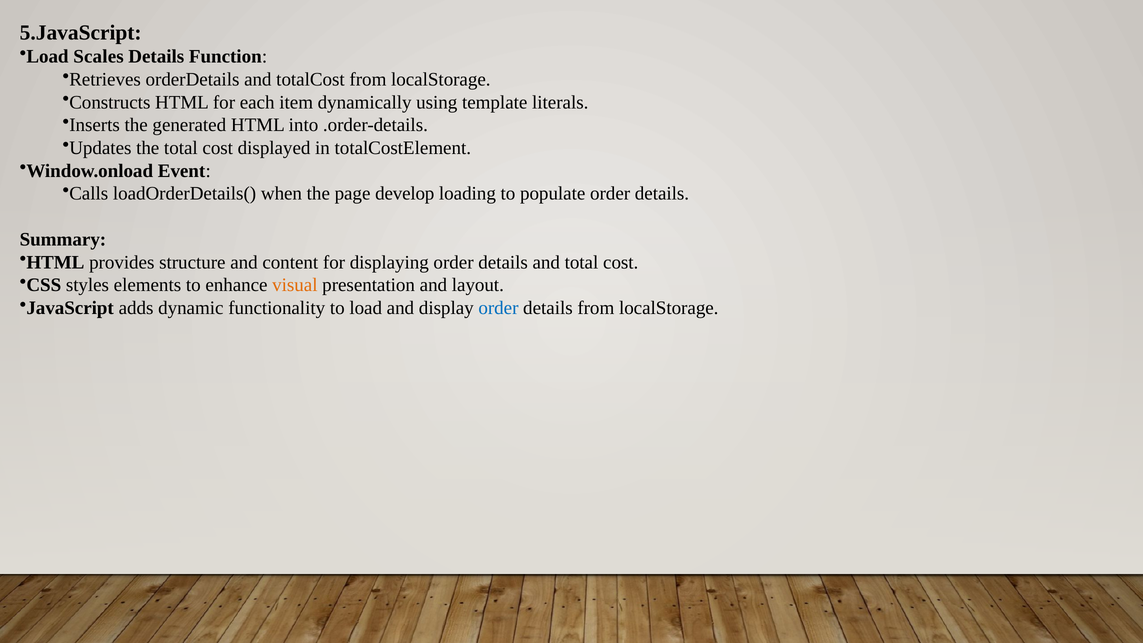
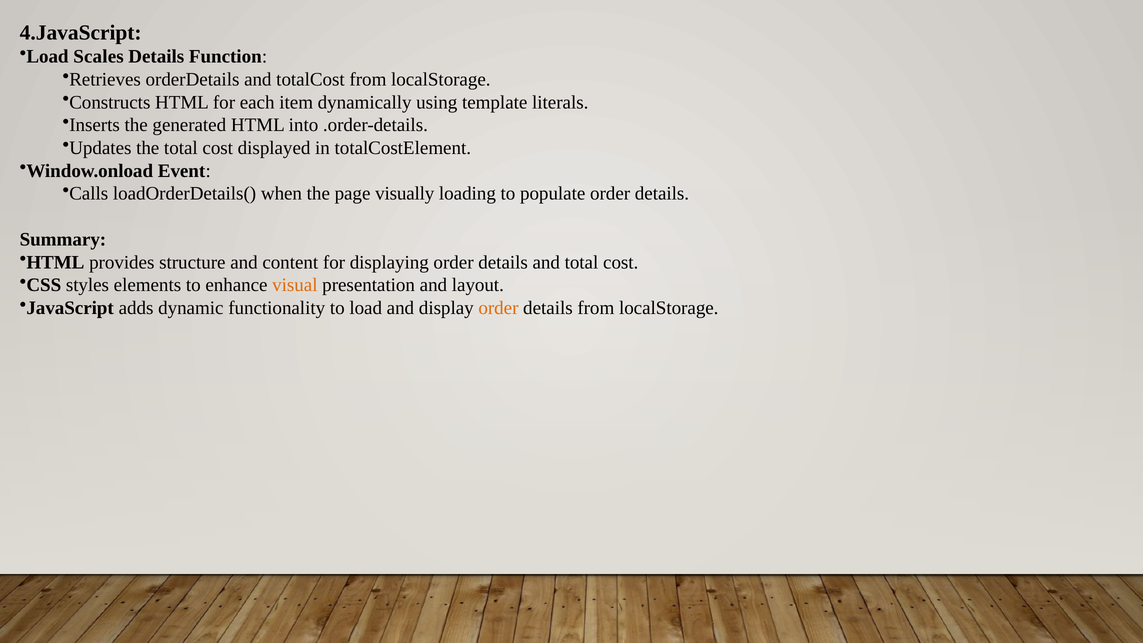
5.JavaScript: 5.JavaScript -> 4.JavaScript
develop: develop -> visually
order at (498, 308) colour: blue -> orange
